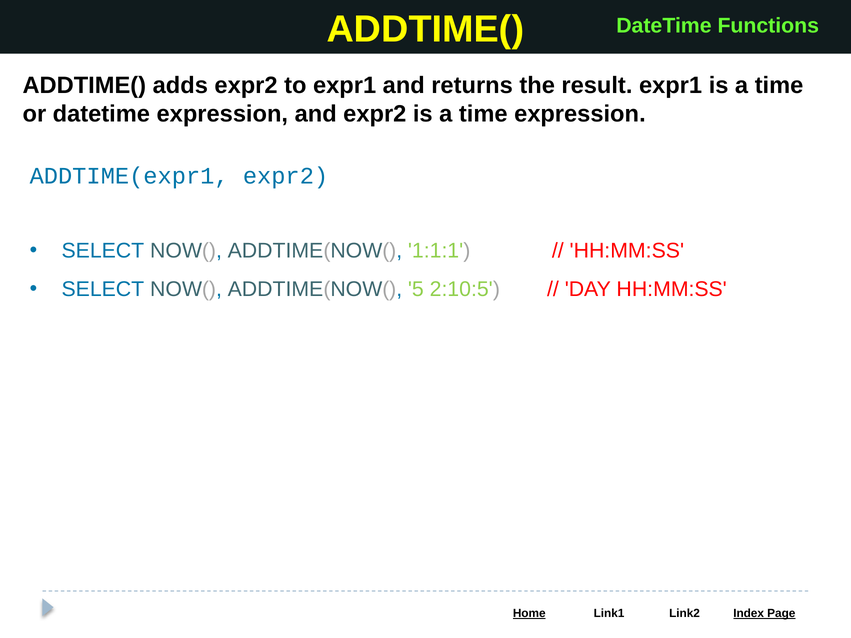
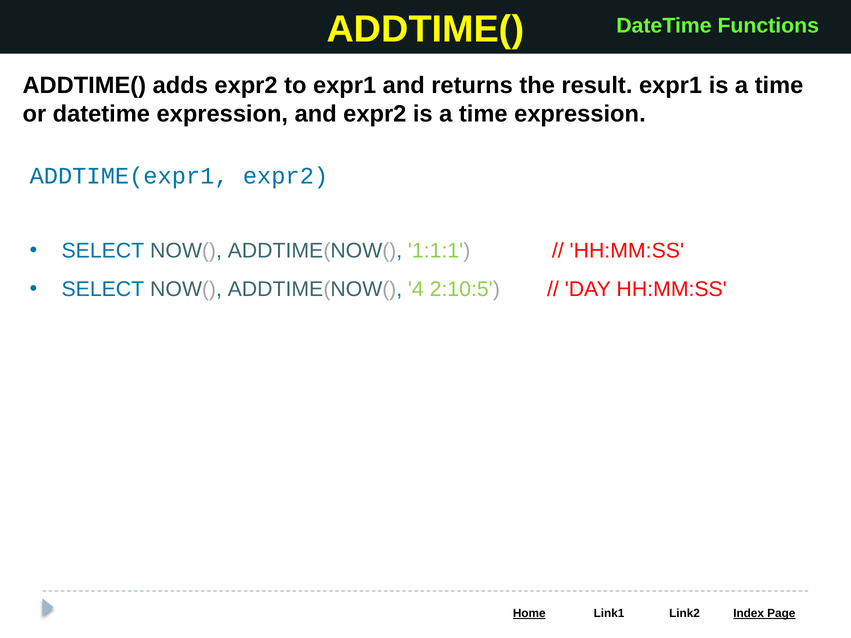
5: 5 -> 4
